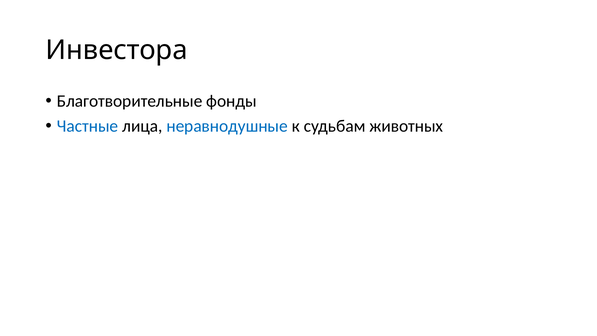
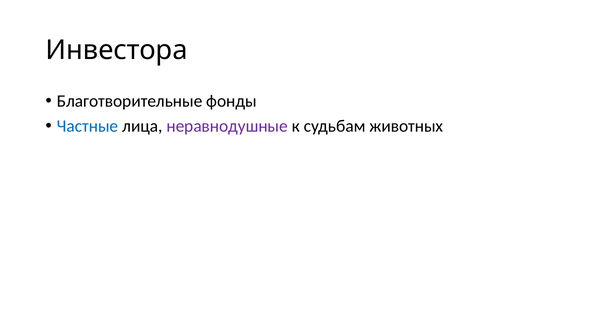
неравнодушные colour: blue -> purple
